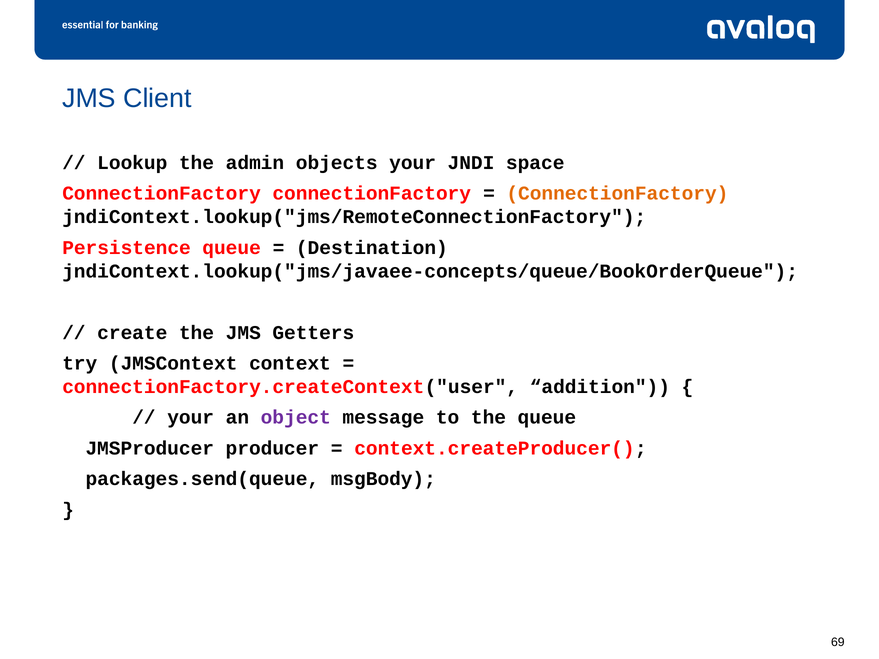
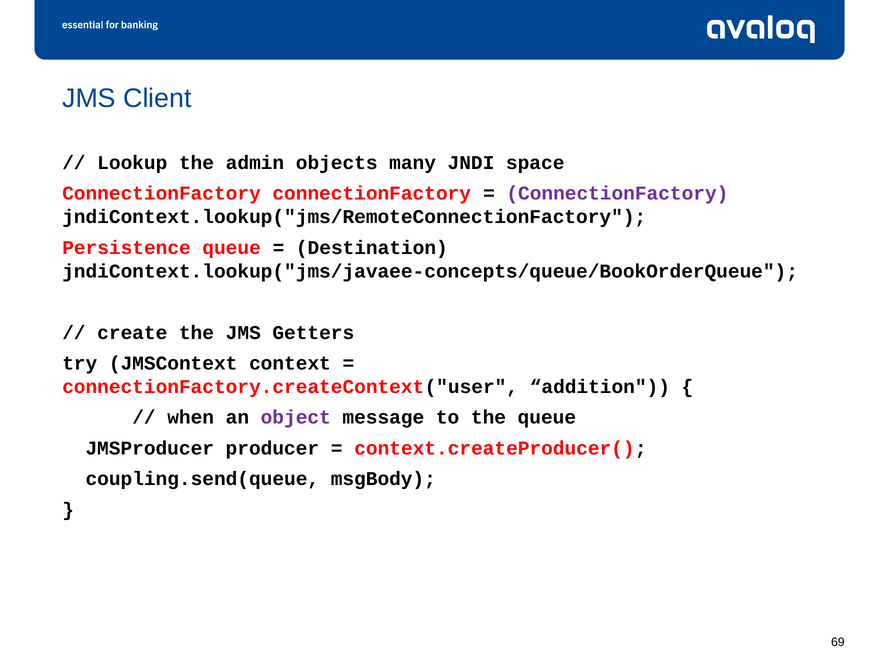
objects your: your -> many
ConnectionFactory at (617, 194) colour: orange -> purple
your at (191, 418): your -> when
packages.send(queue: packages.send(queue -> coupling.send(queue
